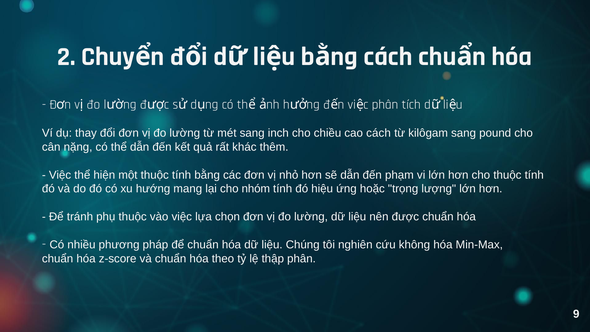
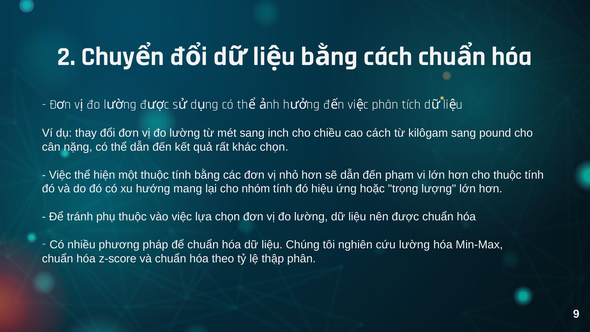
khác thêm: thêm -> chọn
cứu không: không -> lường
